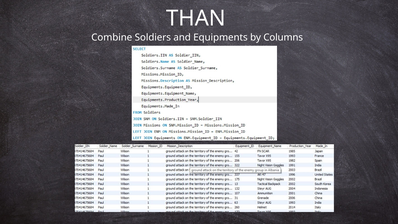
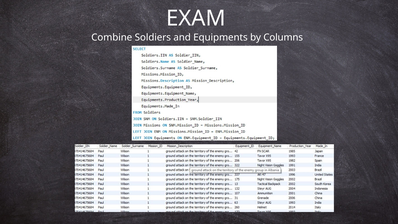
THAN: THAN -> EXAM
